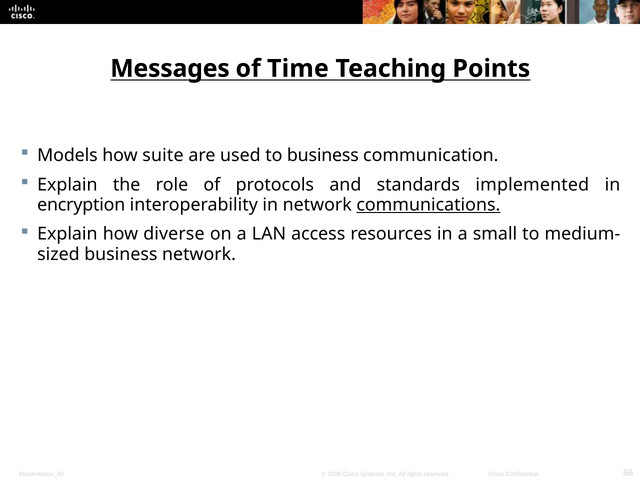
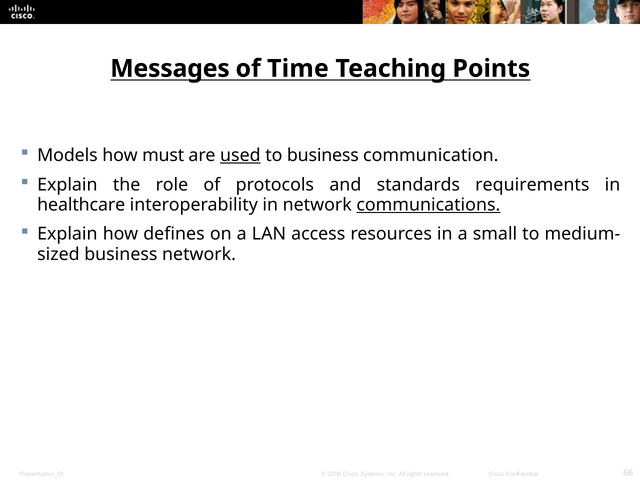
suite: suite -> must
used underline: none -> present
implemented: implemented -> requirements
encryption: encryption -> healthcare
diverse: diverse -> defines
